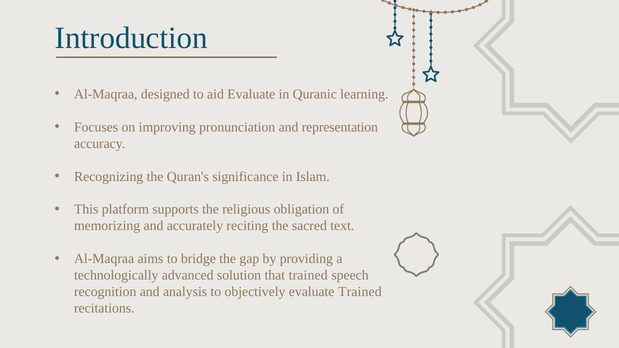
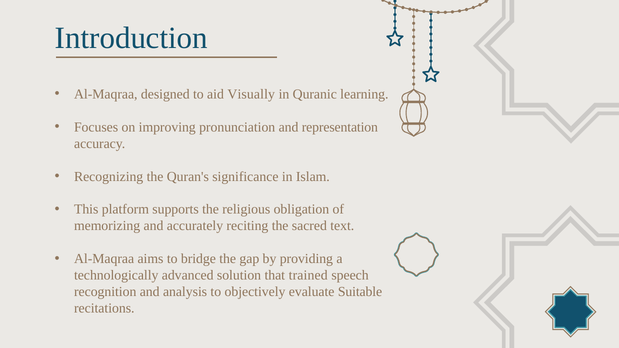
aid Evaluate: Evaluate -> Visually
evaluate Trained: Trained -> Suitable
